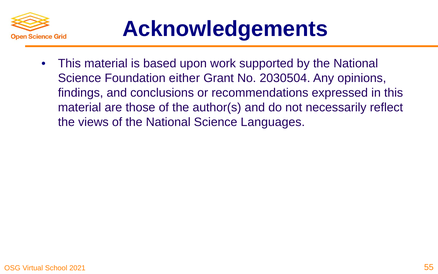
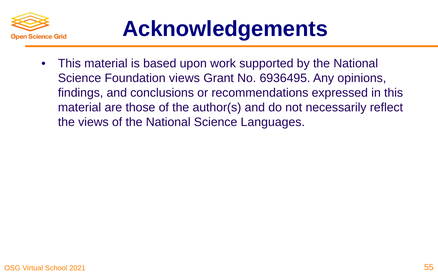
Foundation either: either -> views
2030504: 2030504 -> 6936495
